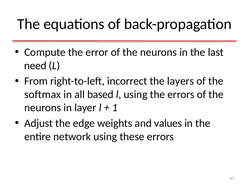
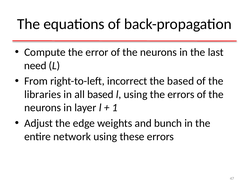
the layers: layers -> based
softmax: softmax -> libraries
values: values -> bunch
